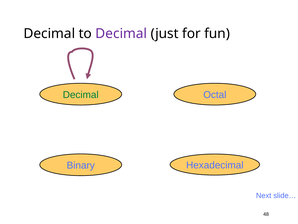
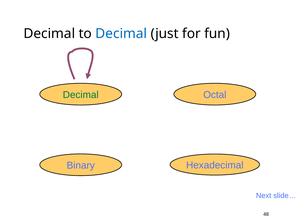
Decimal at (121, 33) colour: purple -> blue
